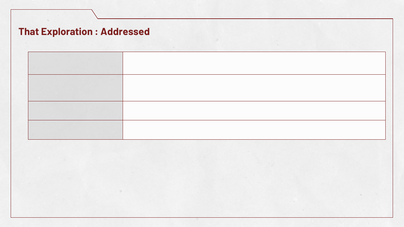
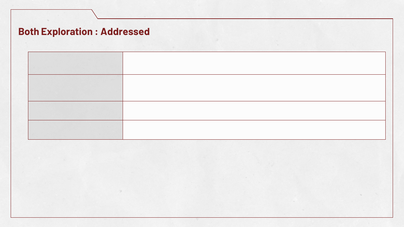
That: That -> Both
